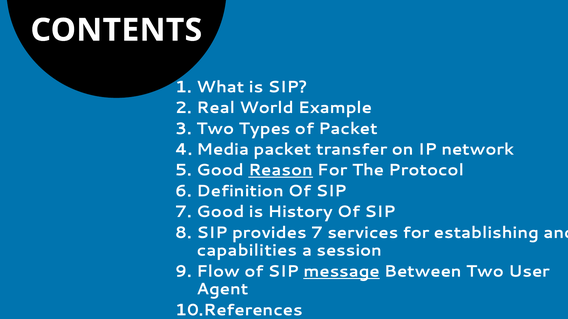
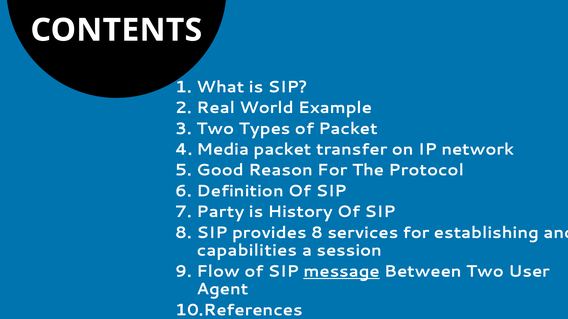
Reason underline: present -> none
Good at (220, 212): Good -> Party
provides 7: 7 -> 8
